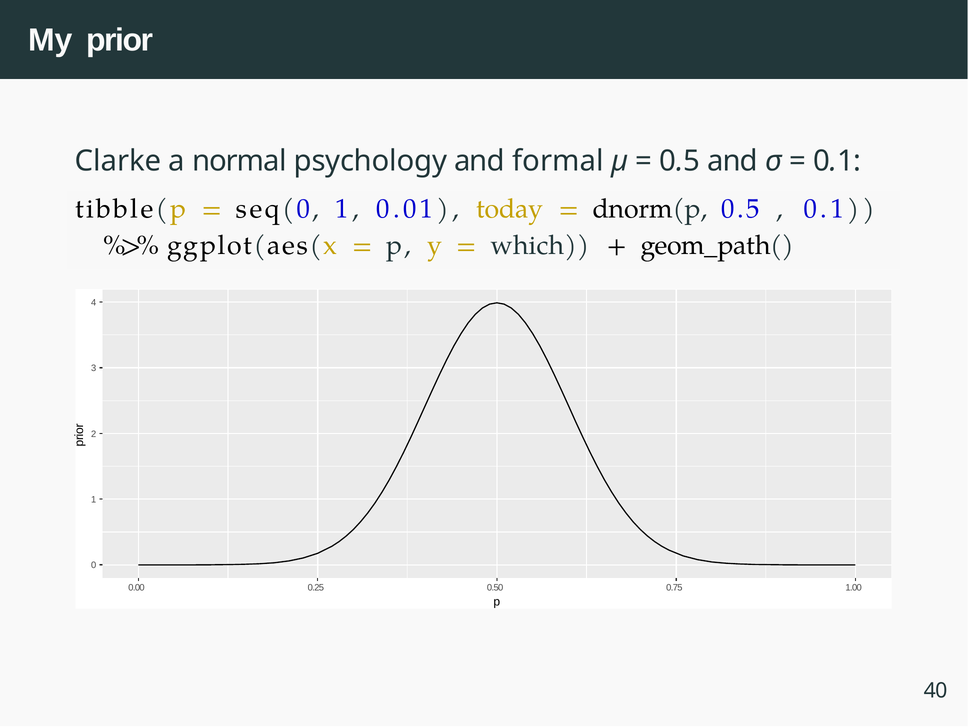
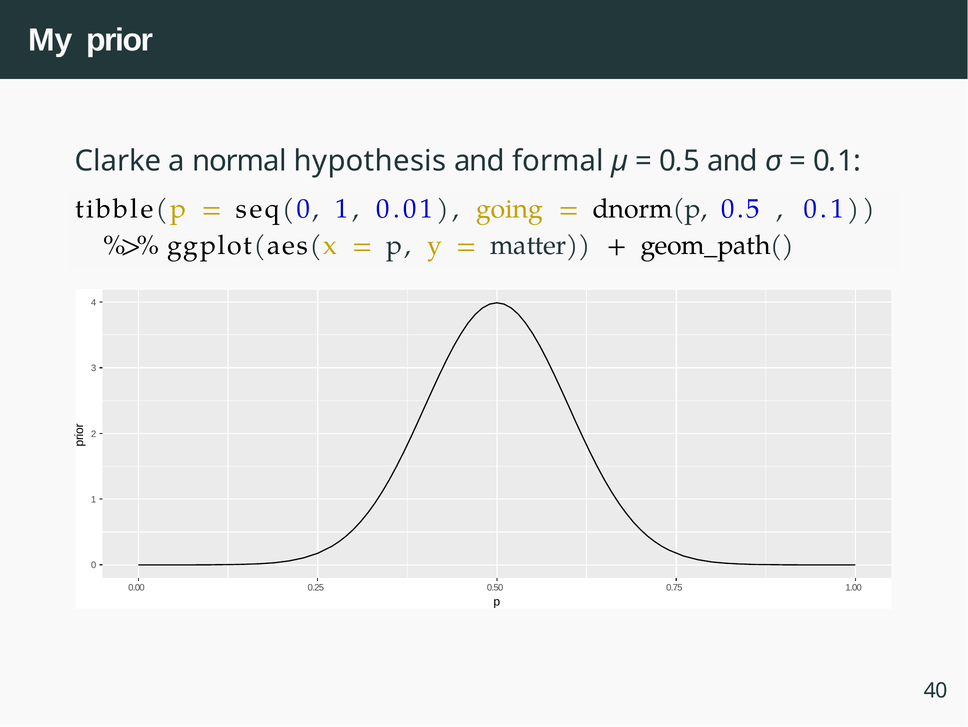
psychology: psychology -> hypothesis
today: today -> going
which: which -> matter
